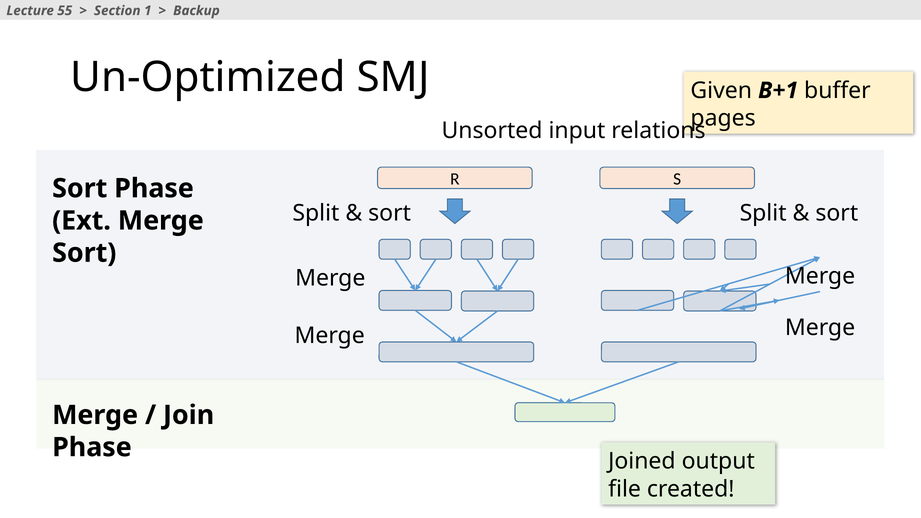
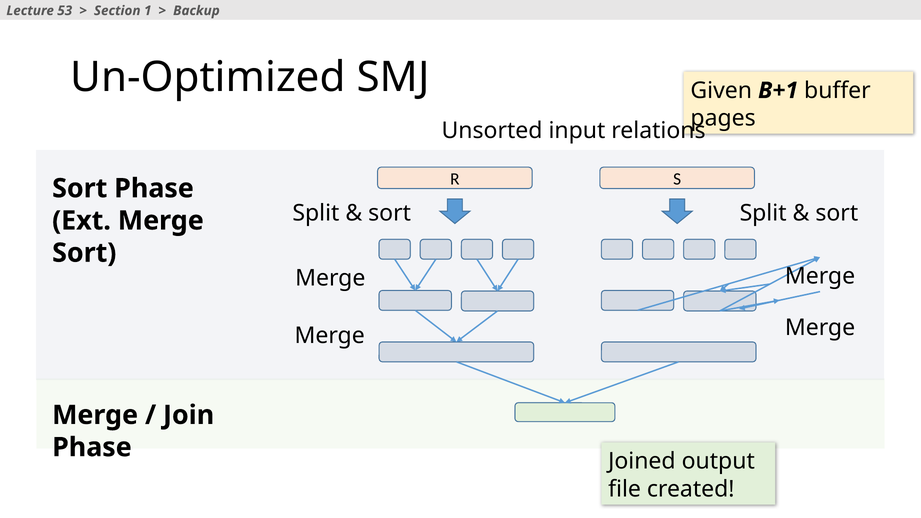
55: 55 -> 53
